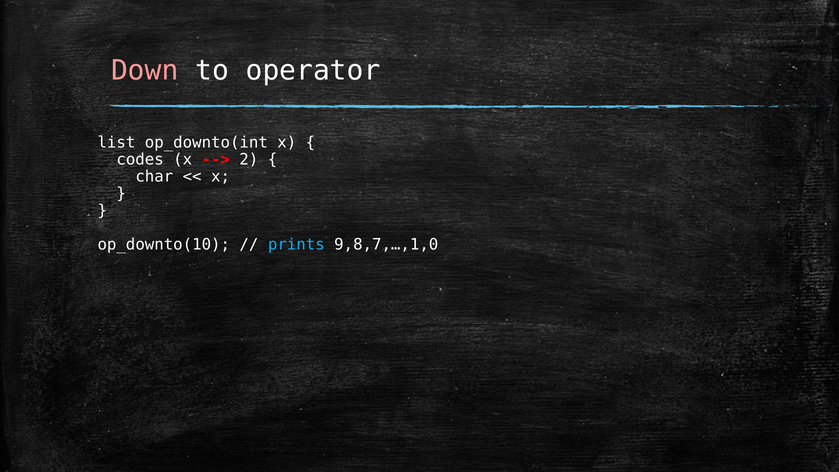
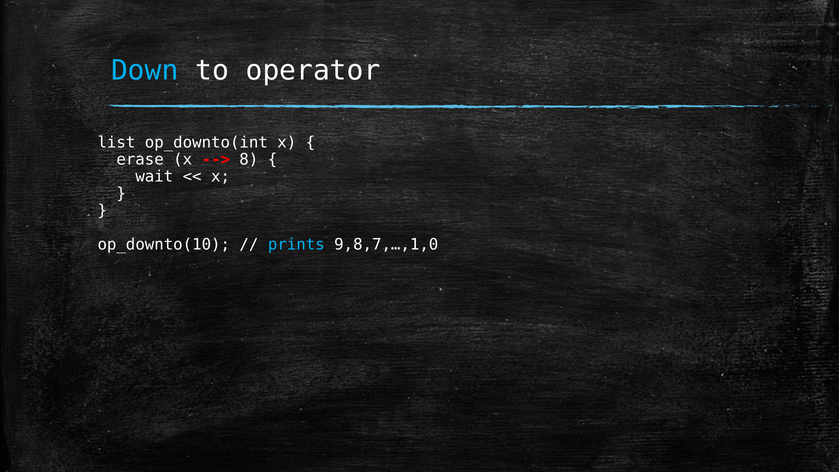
Down colour: pink -> light blue
codes: codes -> erase
2: 2 -> 8
char: char -> wait
